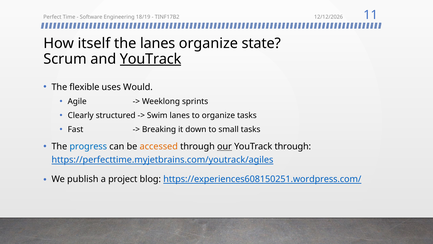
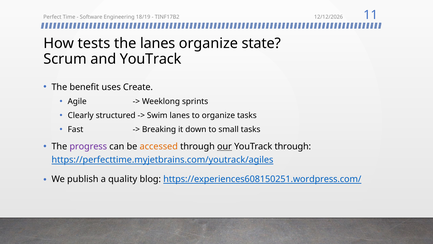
itself: itself -> tests
YouTrack at (151, 59) underline: present -> none
flexible: flexible -> benefit
Would: Would -> Create
progress colour: blue -> purple
project: project -> quality
